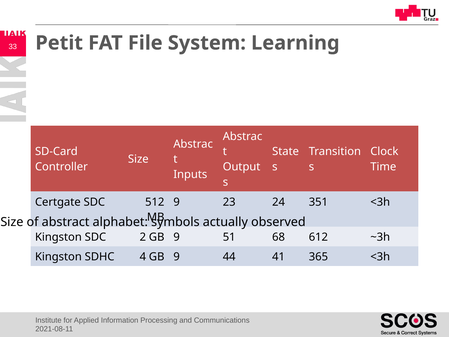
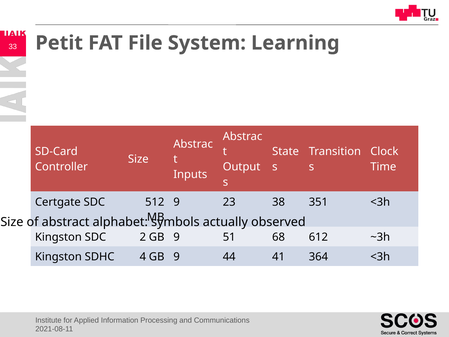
24: 24 -> 38
365: 365 -> 364
